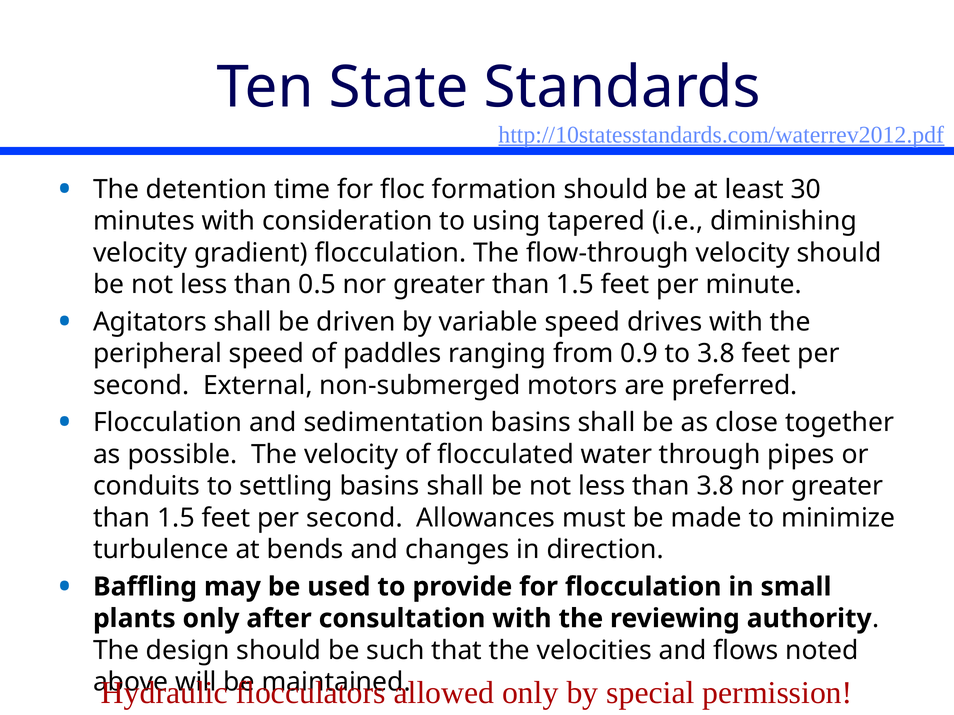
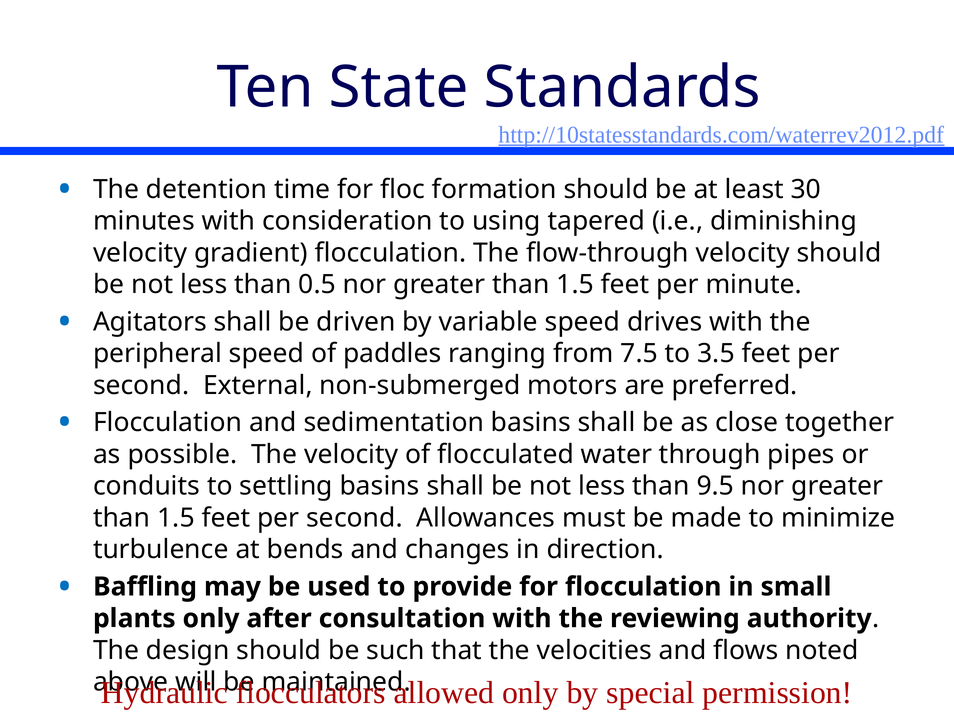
0.9: 0.9 -> 7.5
to 3.8: 3.8 -> 3.5
than 3.8: 3.8 -> 9.5
